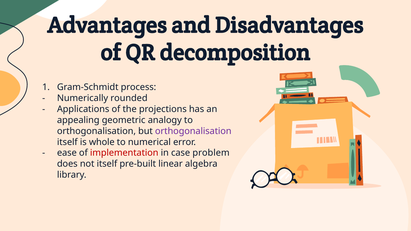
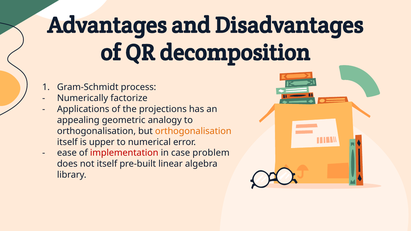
rounded: rounded -> factorize
orthogonalisation at (193, 131) colour: purple -> orange
whole: whole -> upper
